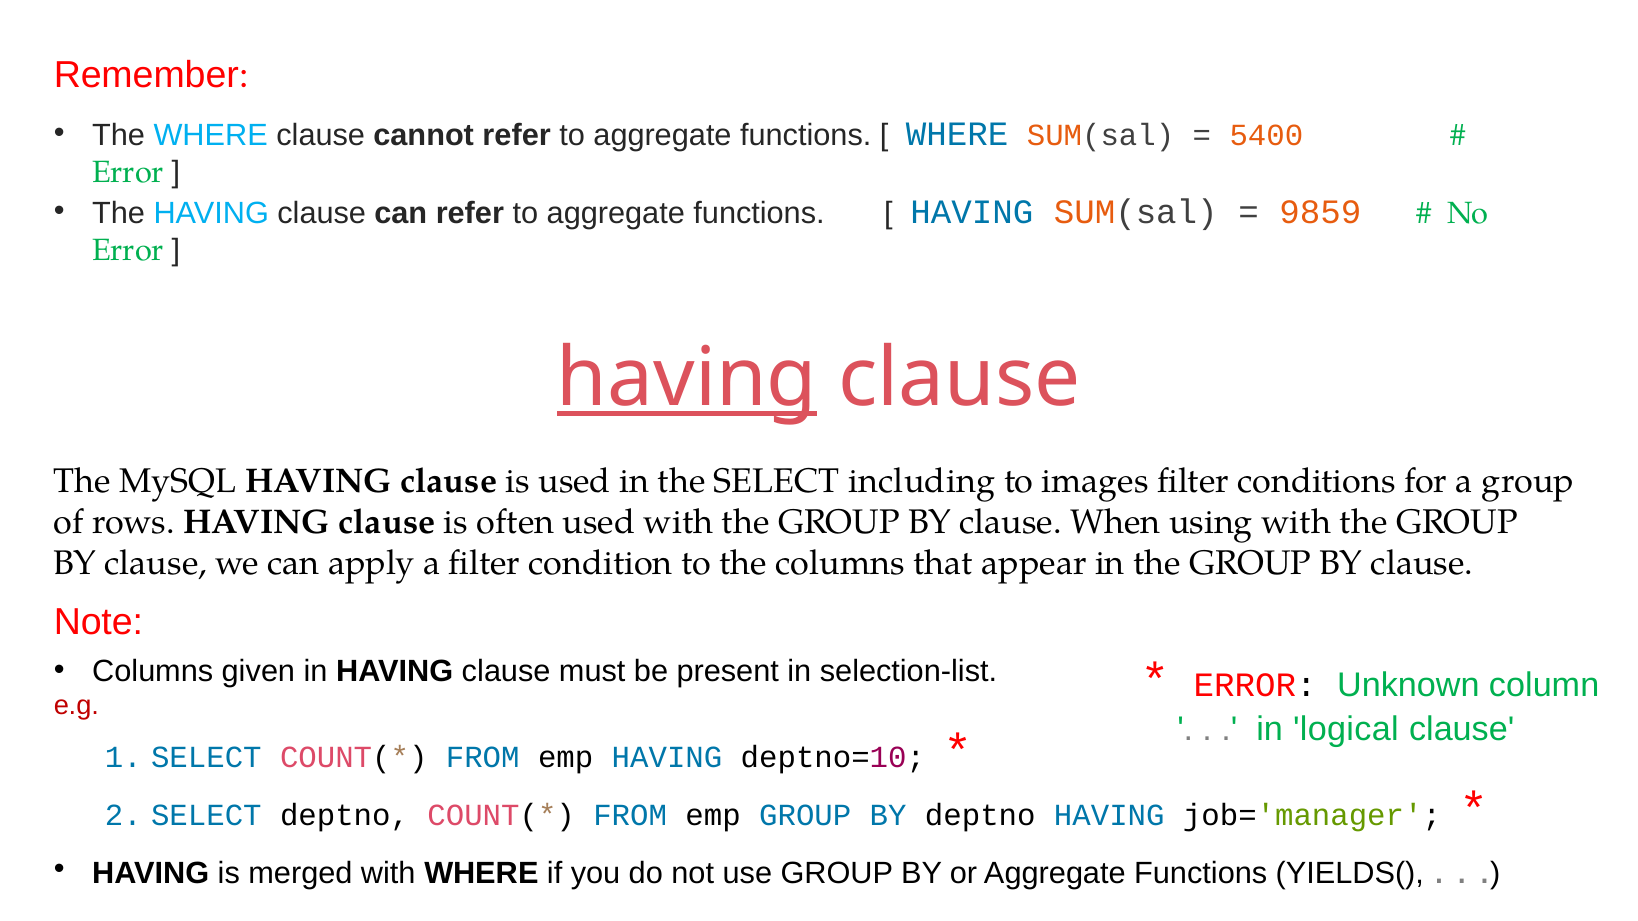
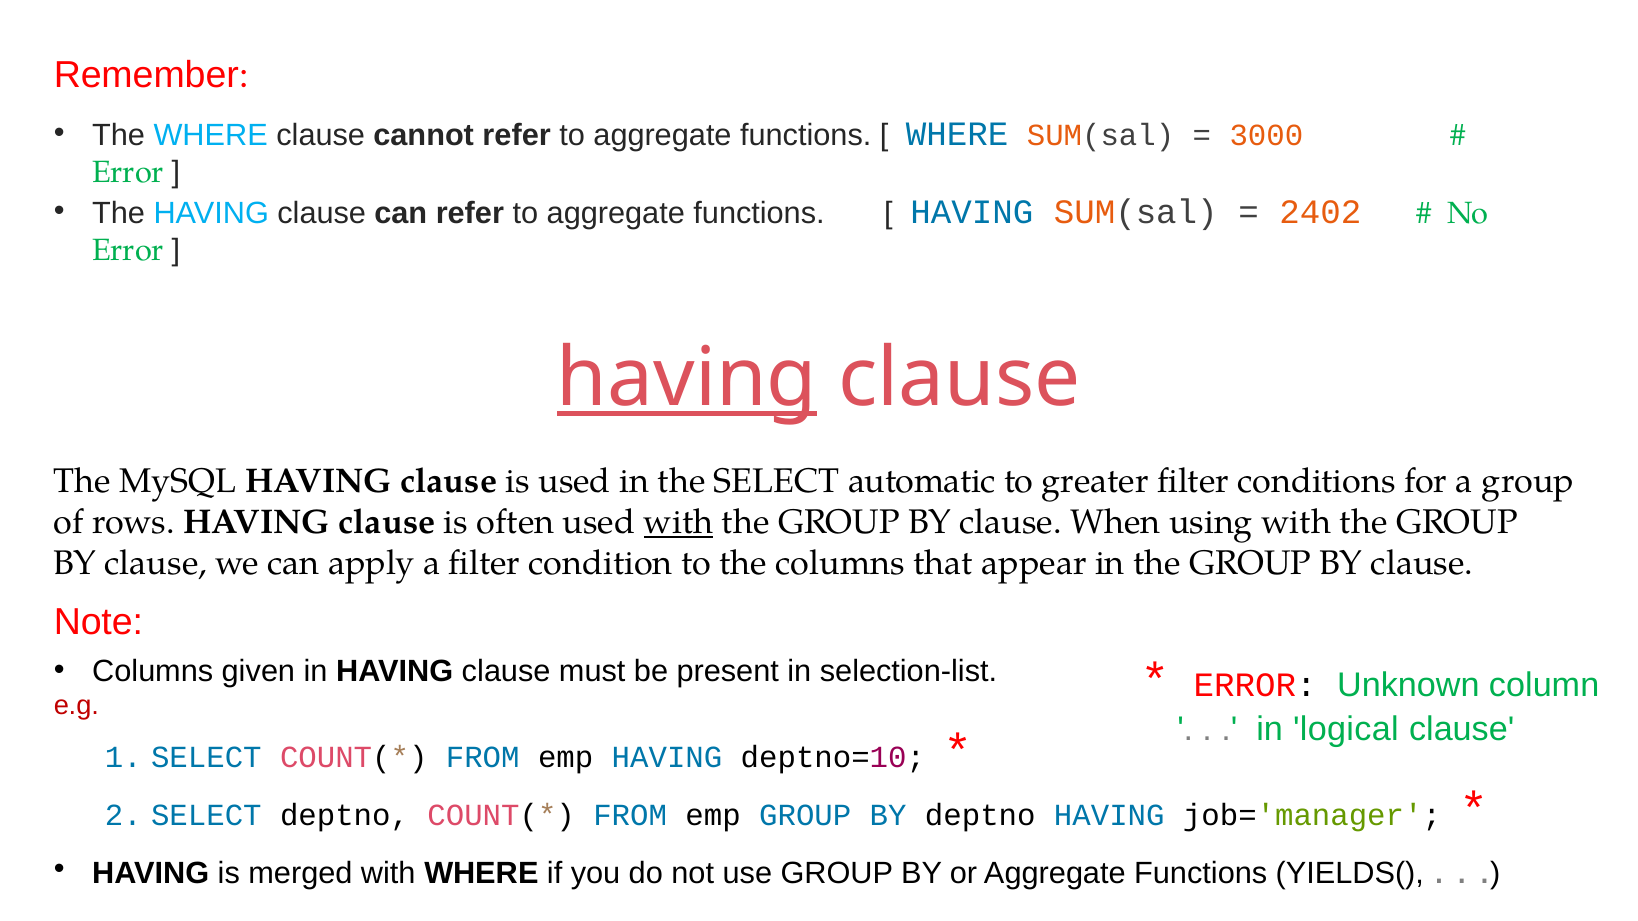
5400: 5400 -> 3000
9859: 9859 -> 2402
including: including -> automatic
images: images -> greater
with at (678, 523) underline: none -> present
